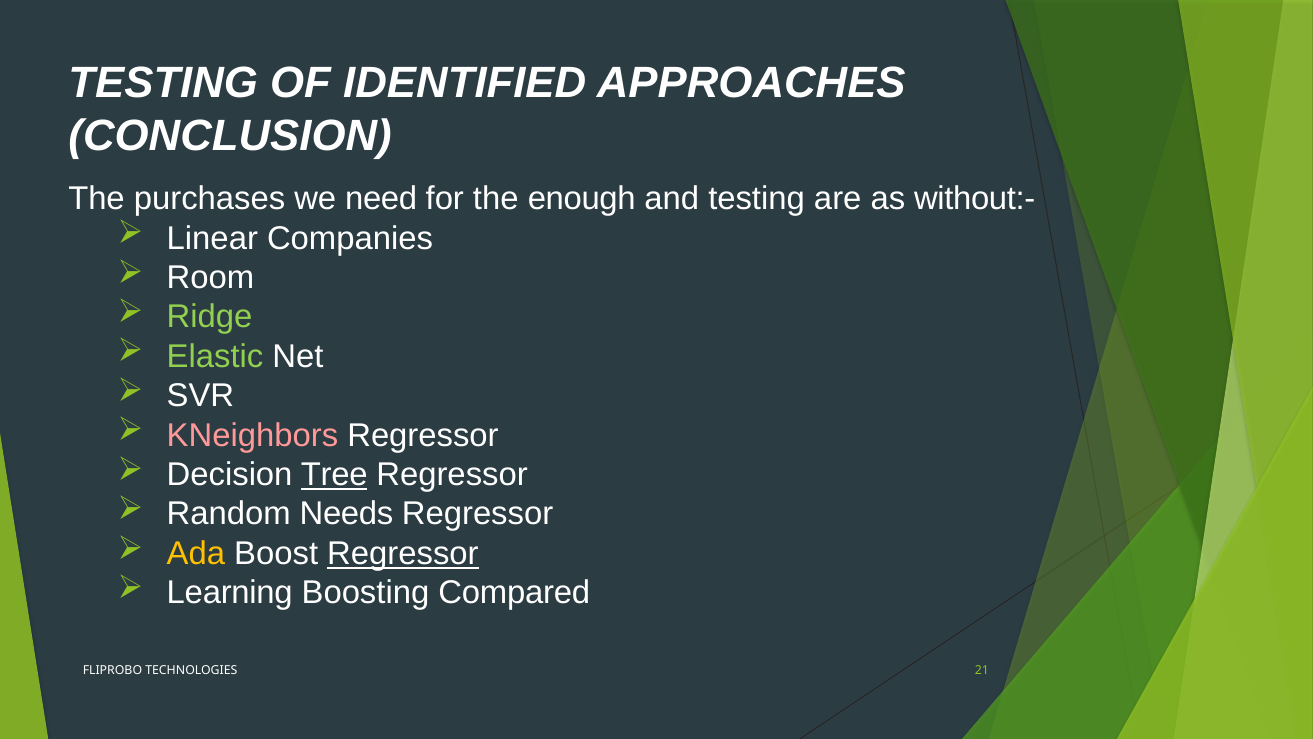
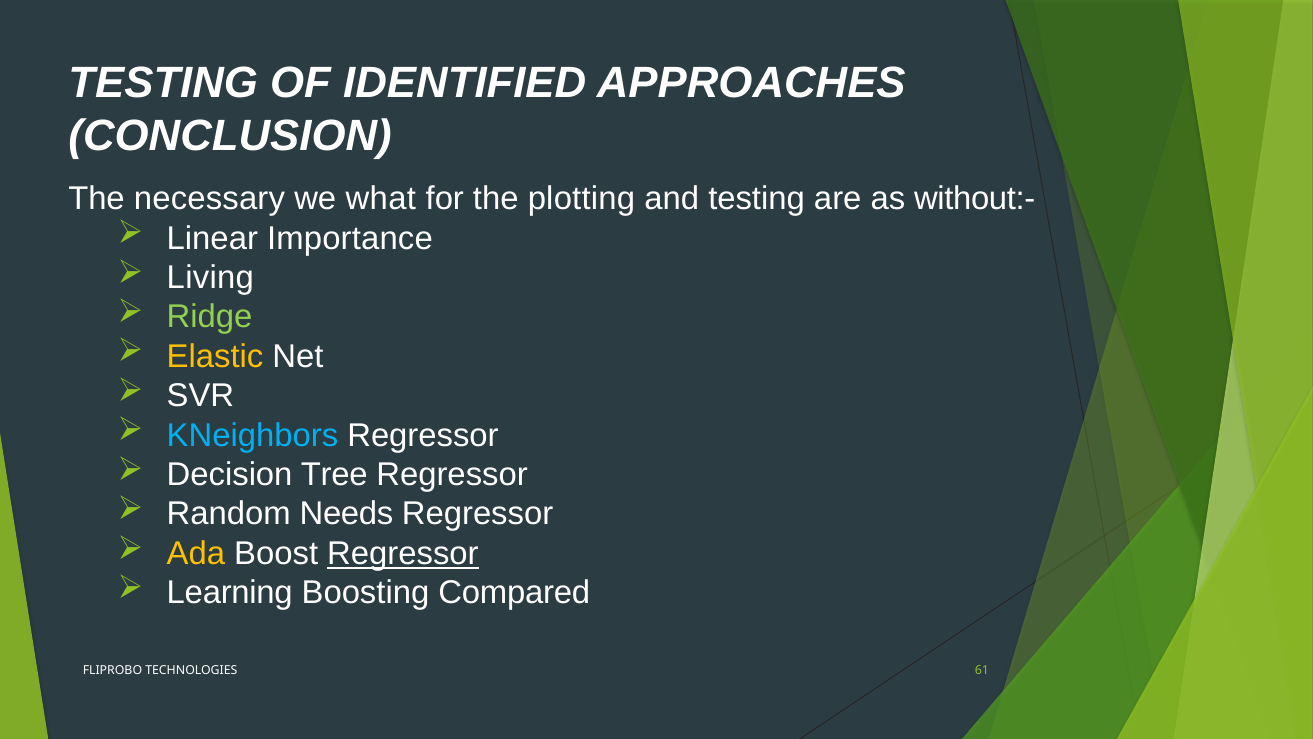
purchases: purchases -> necessary
need: need -> what
enough: enough -> plotting
Companies: Companies -> Importance
Room: Room -> Living
Elastic colour: light green -> yellow
KNeighbors colour: pink -> light blue
Tree underline: present -> none
21: 21 -> 61
